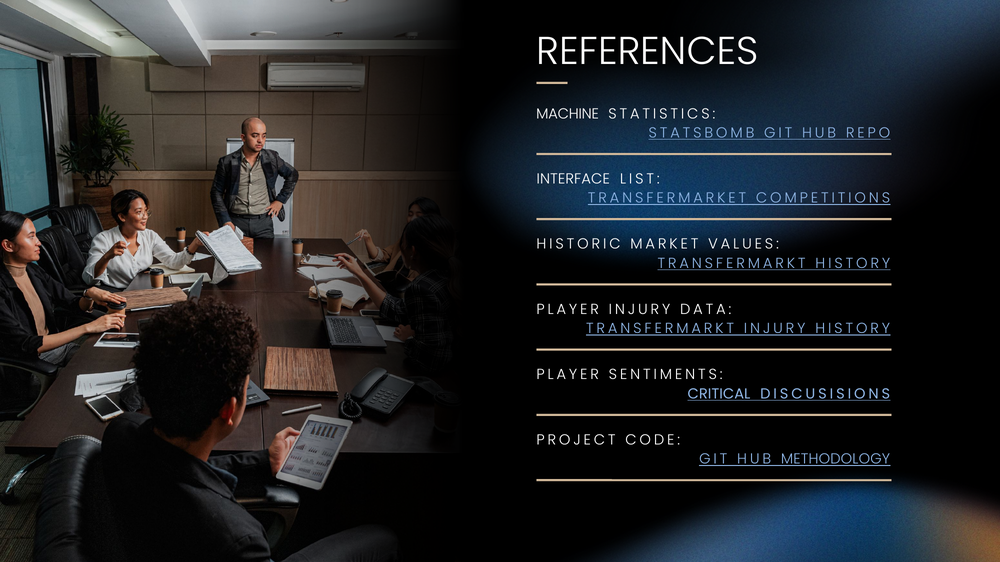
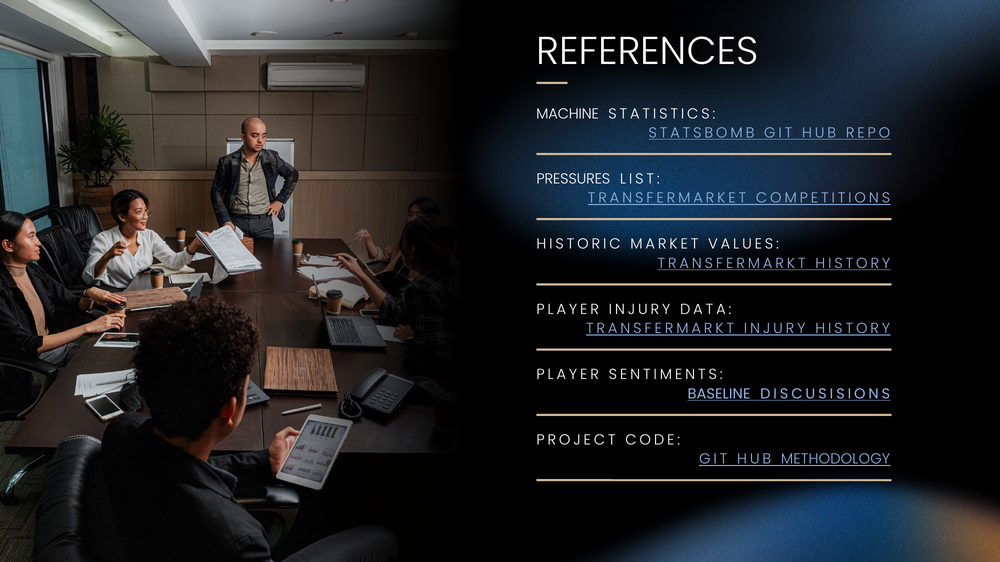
INTERFACE: INTERFACE -> PRESSURES
CRITICAL: CRITICAL -> BASELINE
